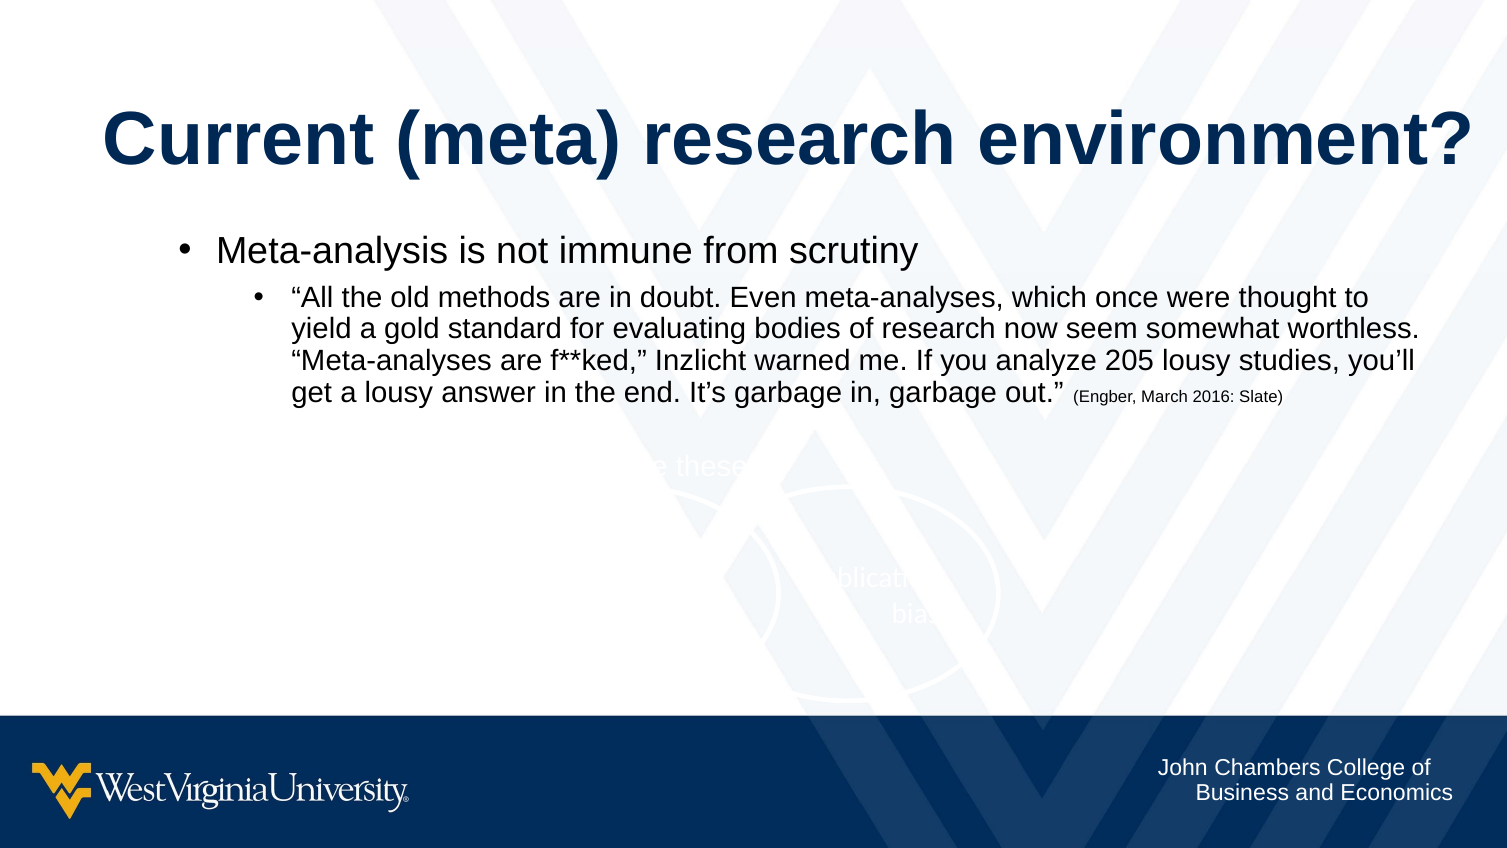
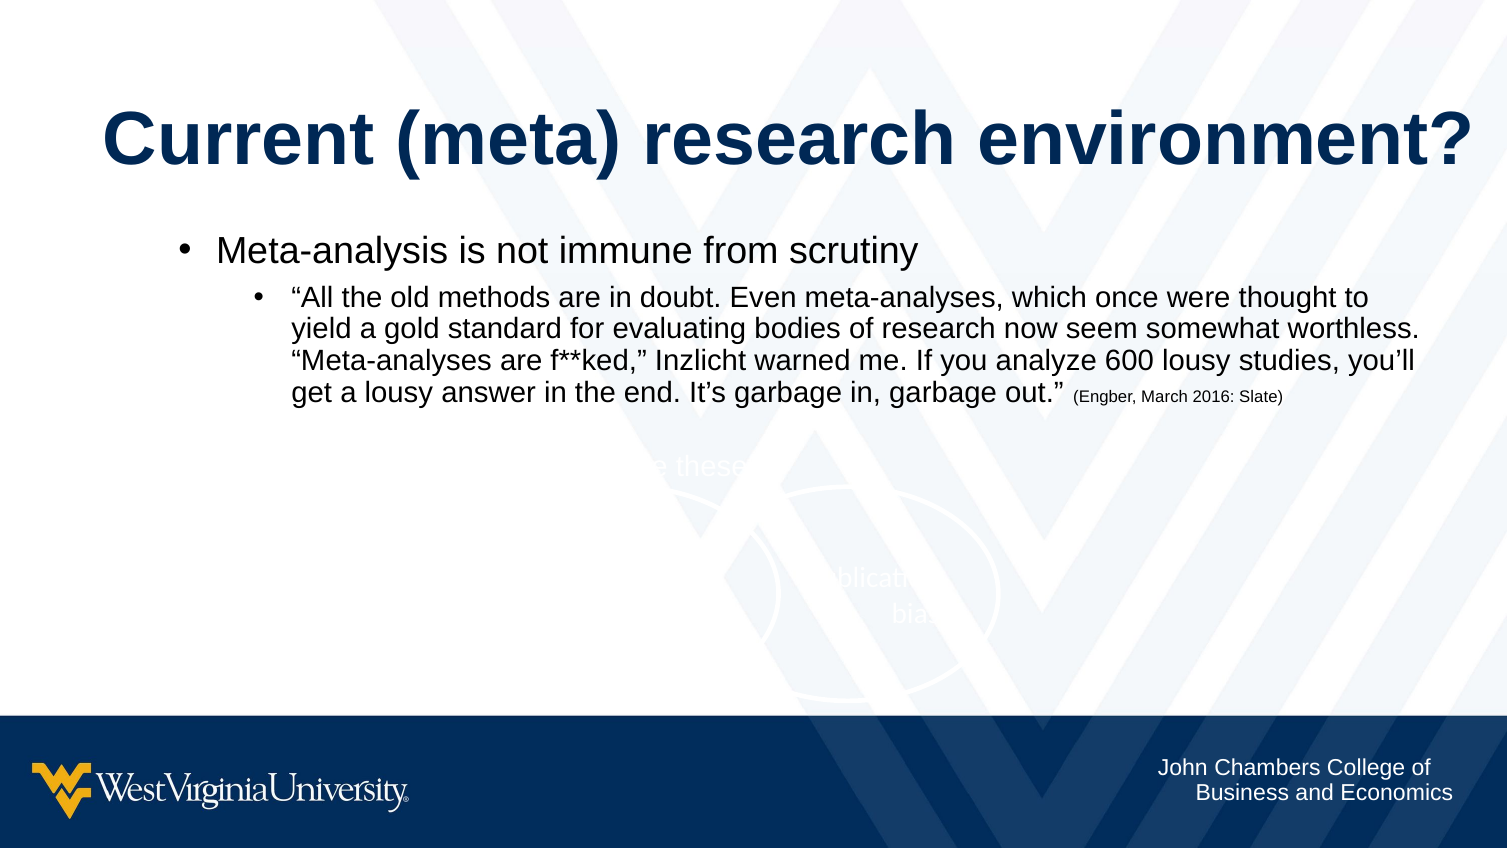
205: 205 -> 600
